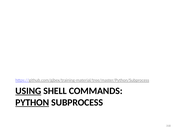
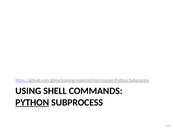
USING underline: present -> none
